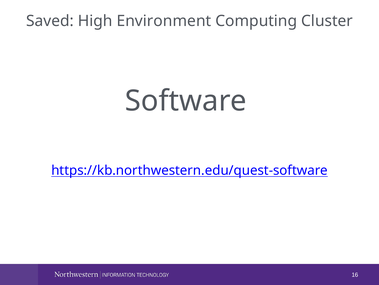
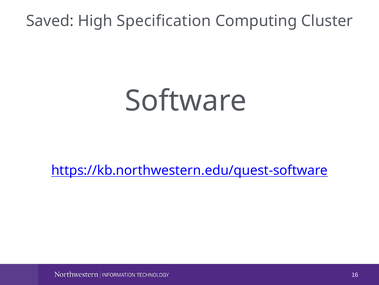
Environment: Environment -> Specification
